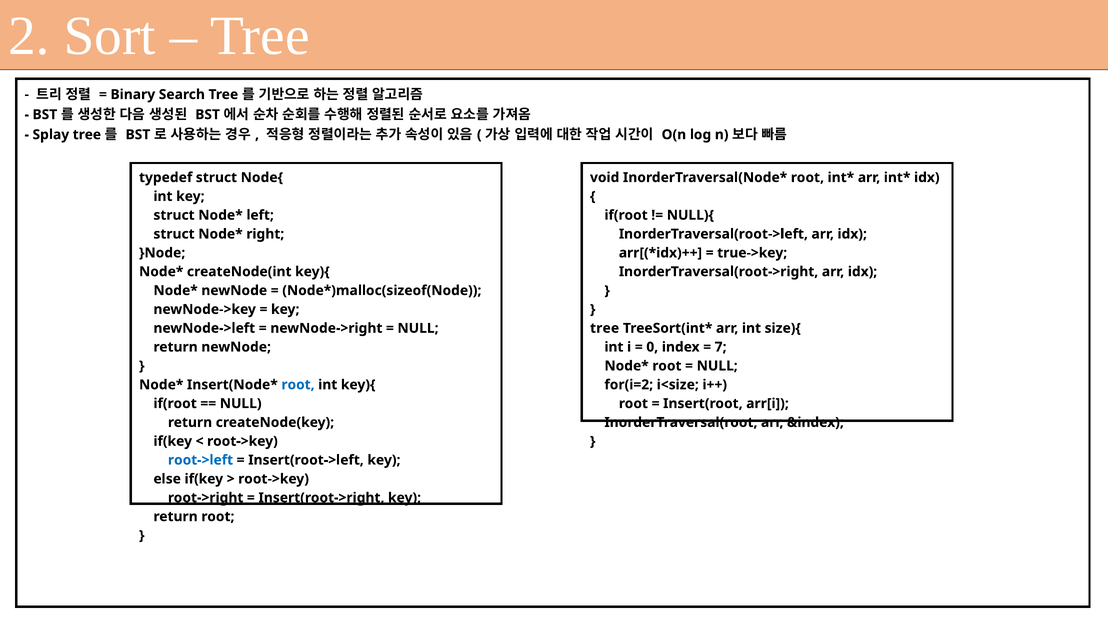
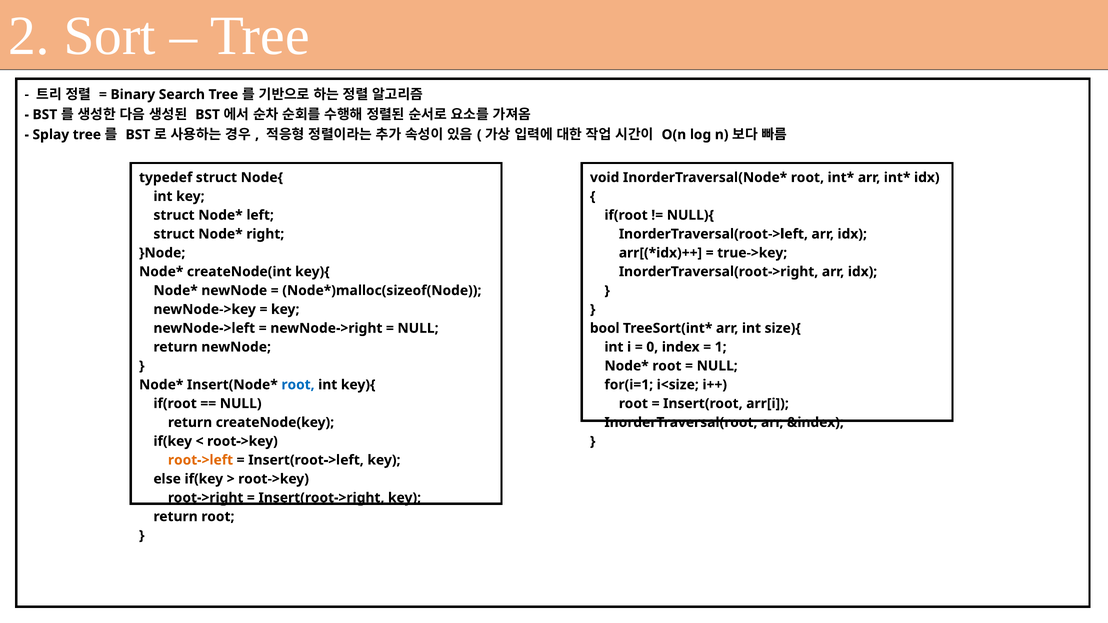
tree at (605, 328): tree -> bool
7: 7 -> 1
for(i=2: for(i=2 -> for(i=1
root->left colour: blue -> orange
